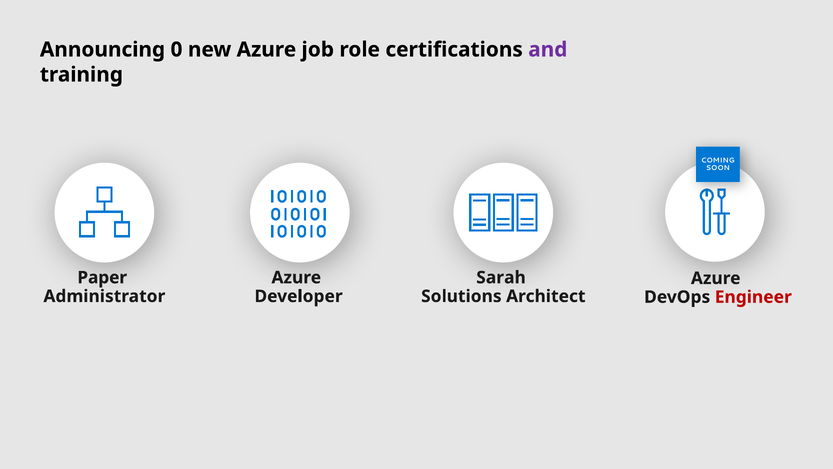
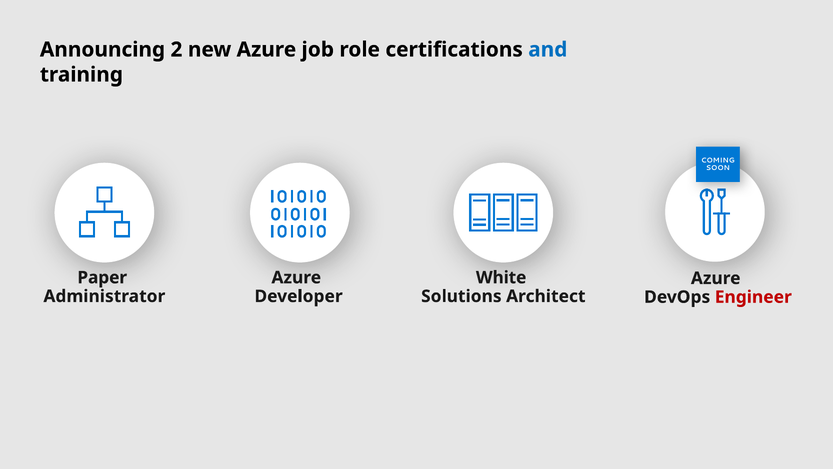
0: 0 -> 2
and colour: purple -> blue
Sarah: Sarah -> White
